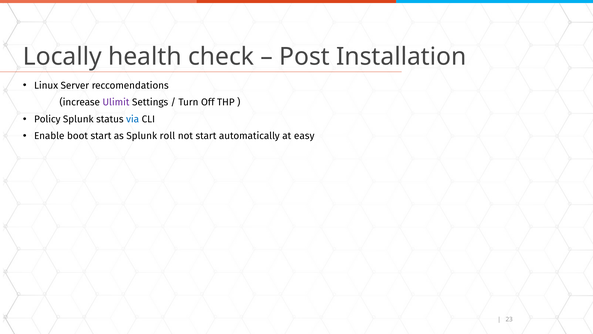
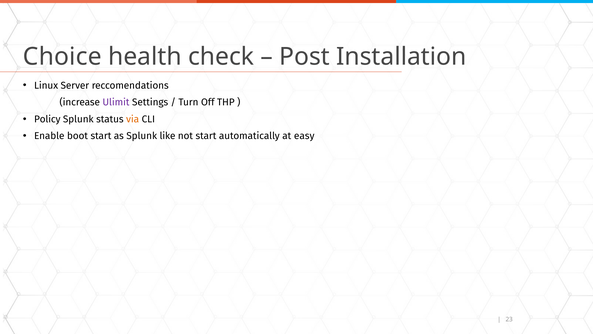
Locally: Locally -> Choice
via colour: blue -> orange
roll: roll -> like
